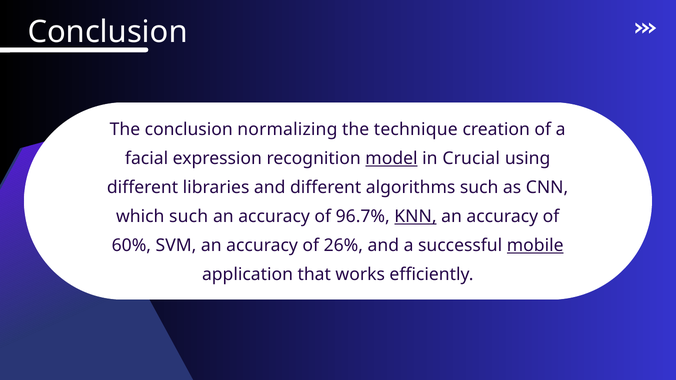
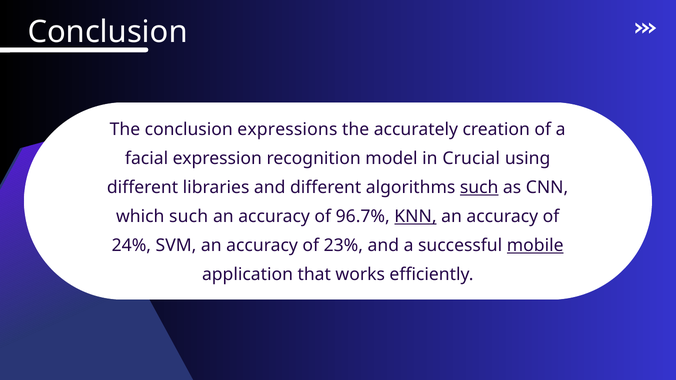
normalizing: normalizing -> expressions
technique: technique -> accurately
model underline: present -> none
such at (479, 188) underline: none -> present
60%: 60% -> 24%
26%: 26% -> 23%
